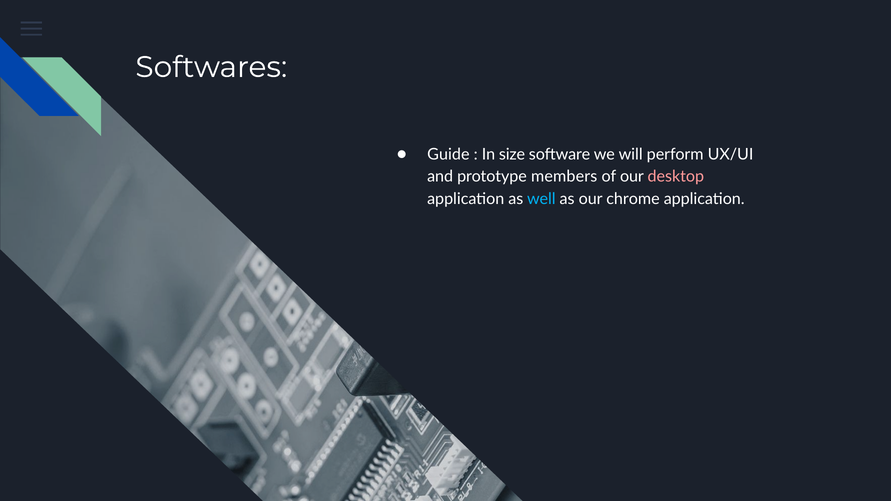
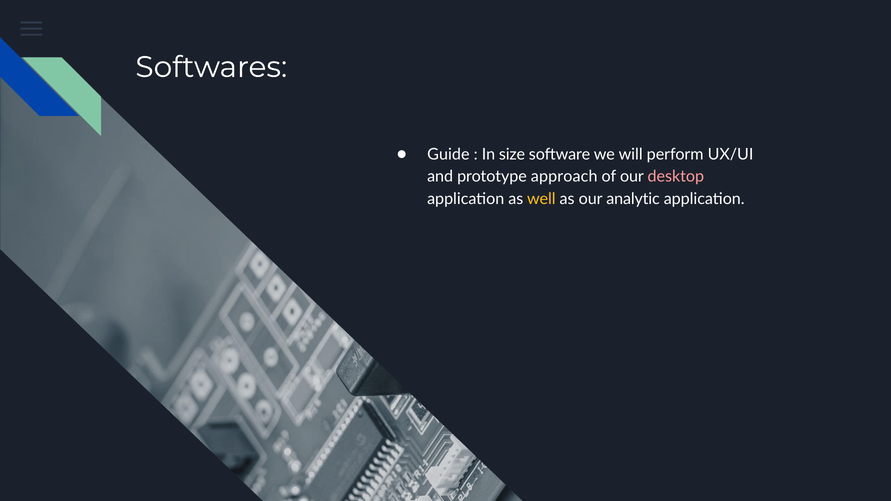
members: members -> approach
well colour: light blue -> yellow
chrome: chrome -> analytic
